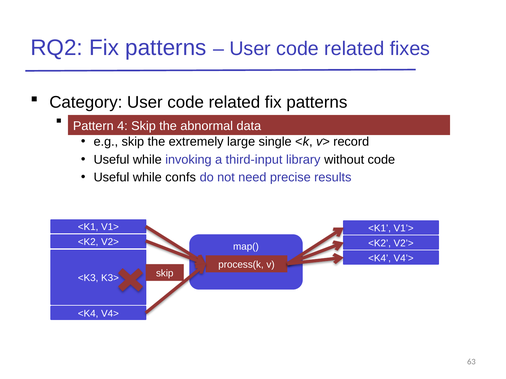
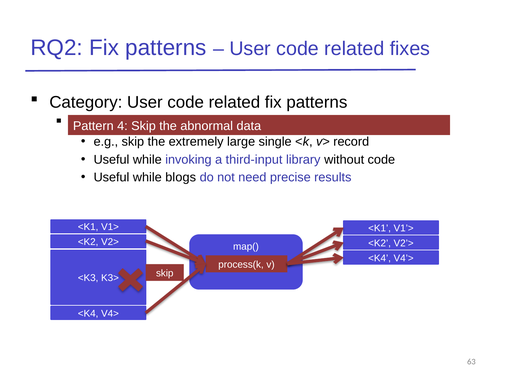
confs: confs -> blogs
